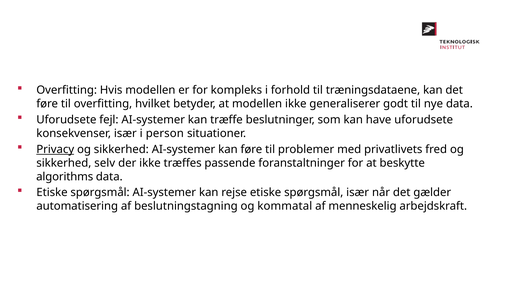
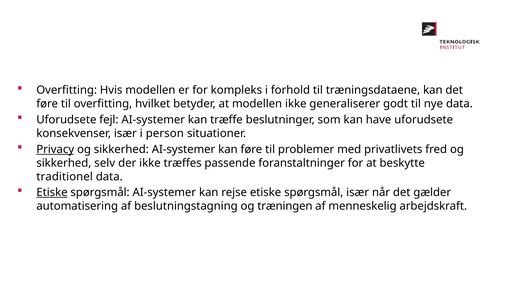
algorithms: algorithms -> traditionel
Etiske at (52, 193) underline: none -> present
kommatal: kommatal -> træningen
